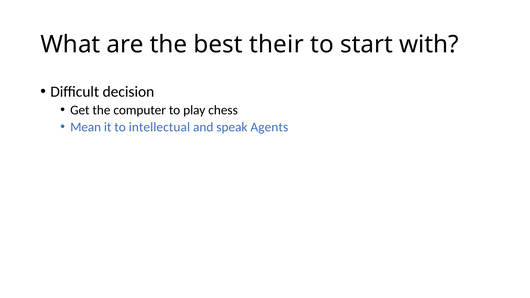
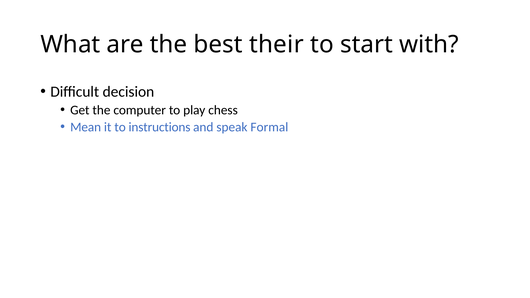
intellectual: intellectual -> instructions
Agents: Agents -> Formal
